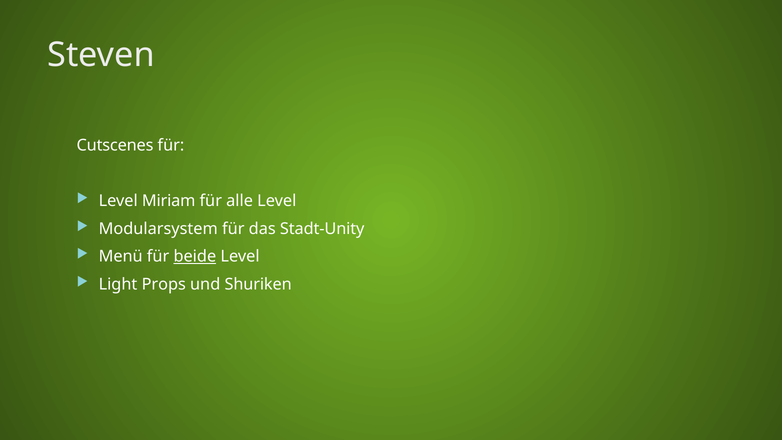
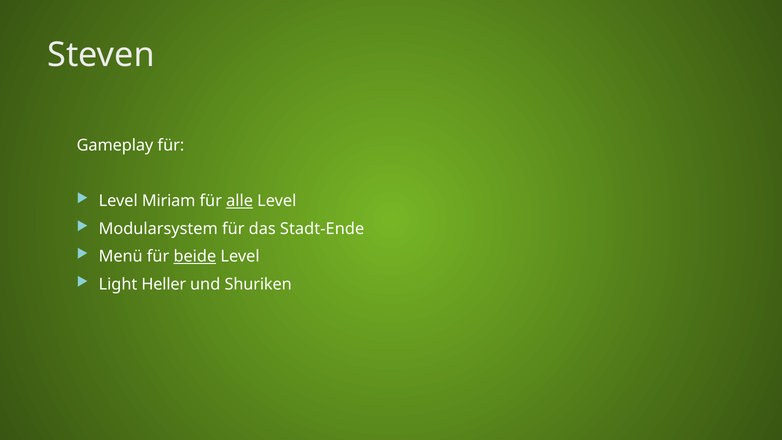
Cutscenes: Cutscenes -> Gameplay
alle underline: none -> present
Stadt-Unity: Stadt-Unity -> Stadt-Ende
Props: Props -> Heller
